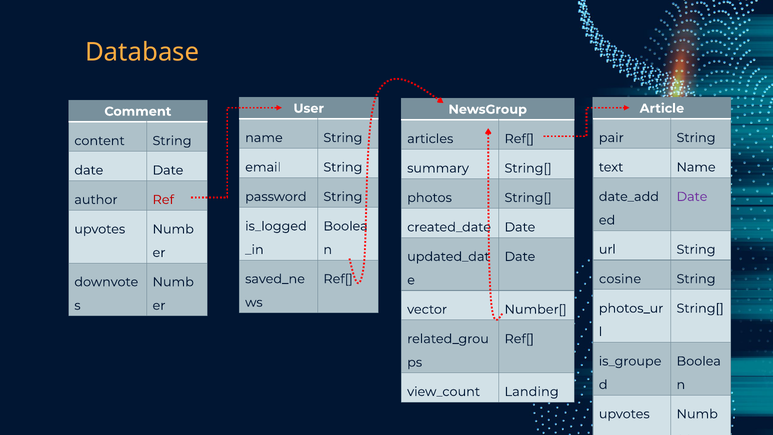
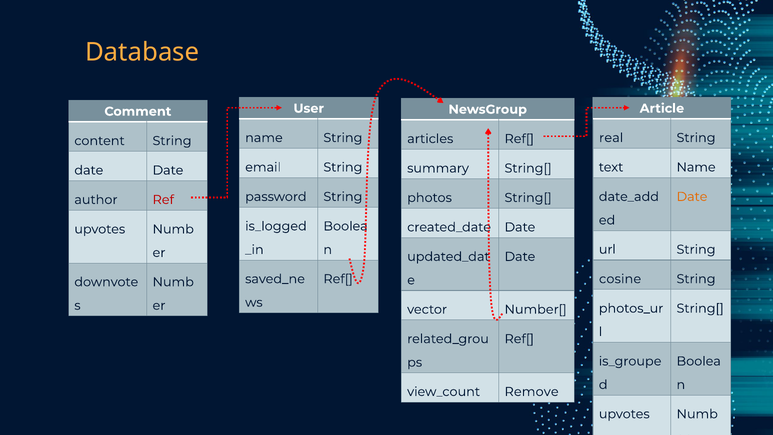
pair: pair -> real
Date at (692, 197) colour: purple -> orange
Landing: Landing -> Remove
